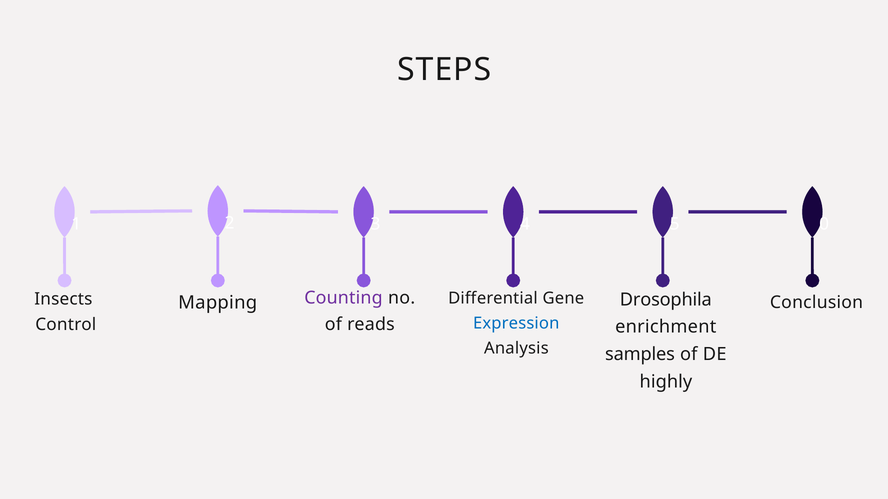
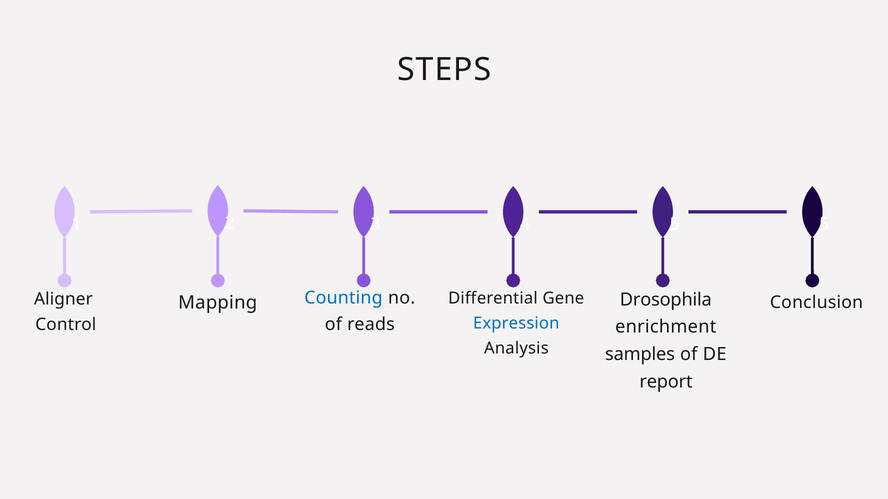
1 0: 0 -> 5
Insects: Insects -> Aligner
Counting colour: purple -> blue
highly: highly -> report
